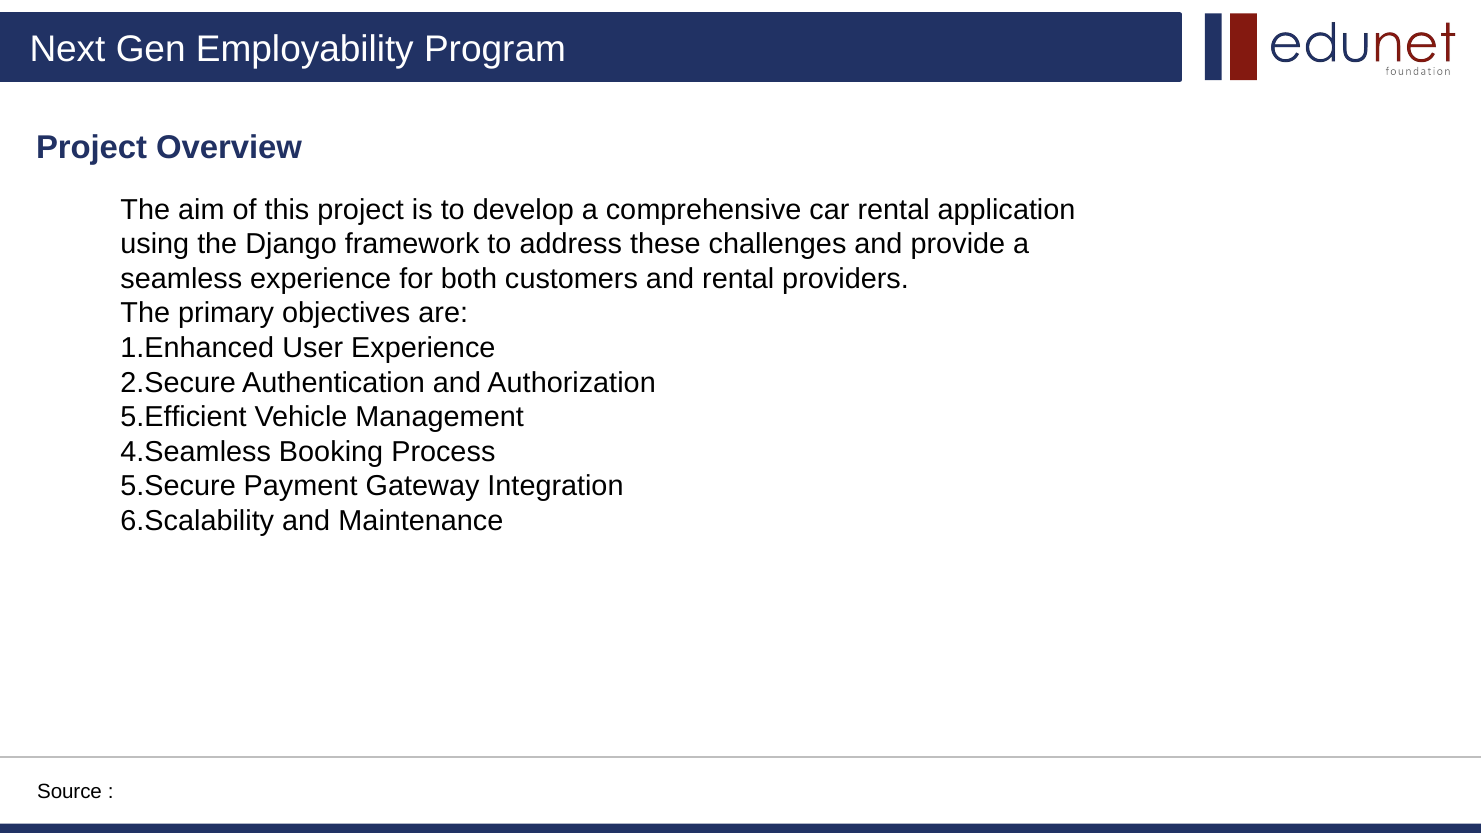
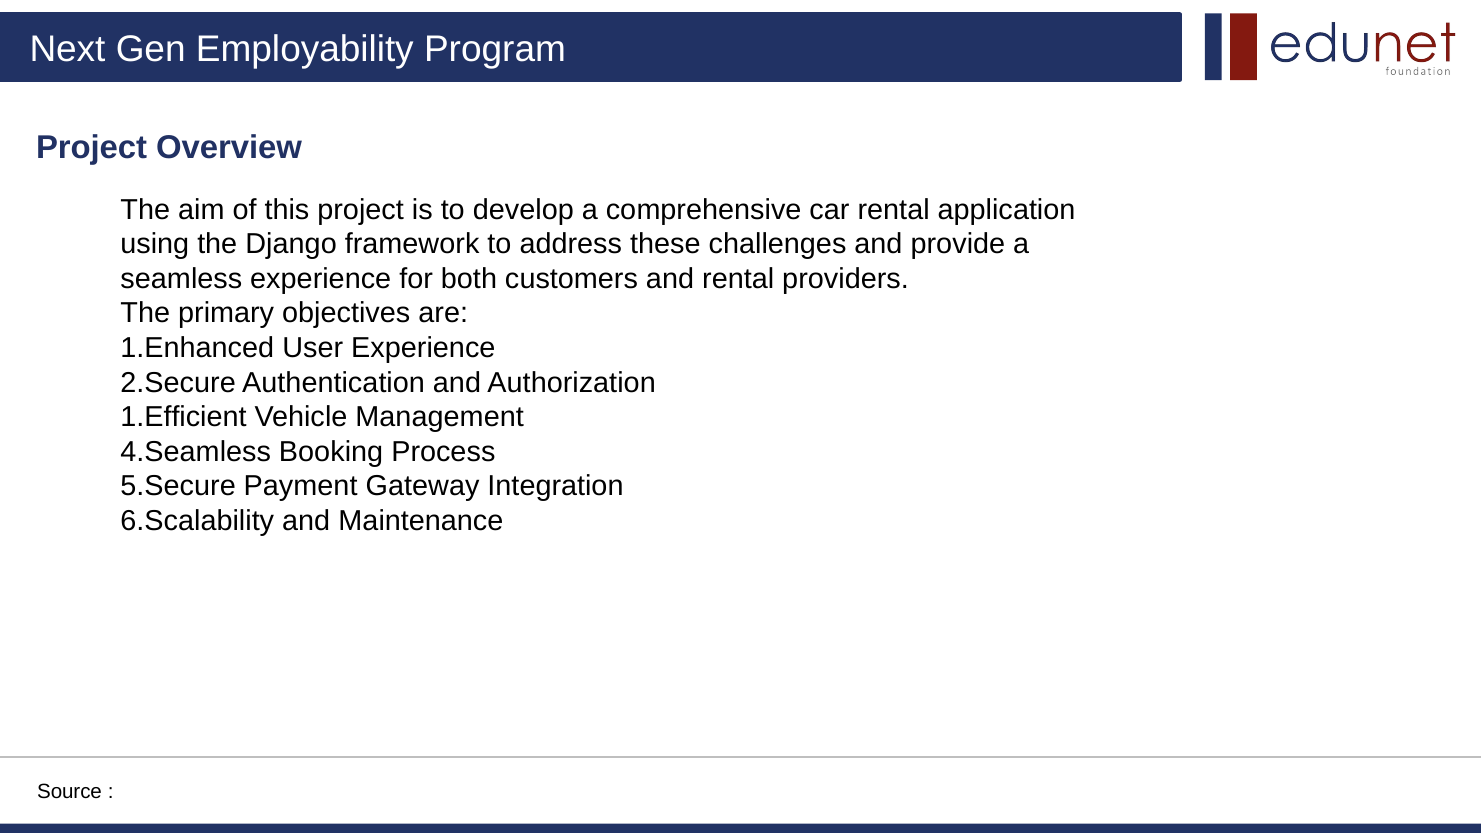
5.Efficient: 5.Efficient -> 1.Efficient
